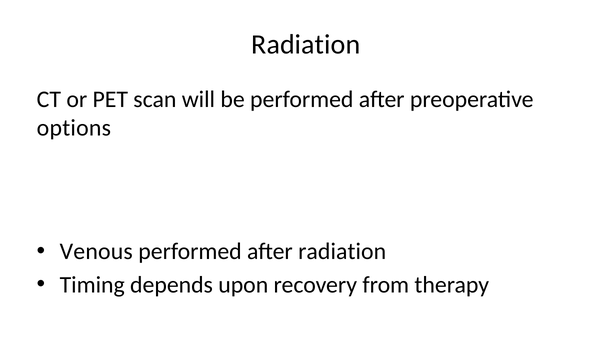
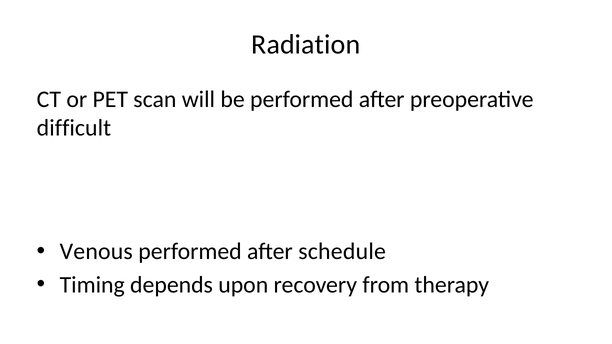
options: options -> difficult
after radiation: radiation -> schedule
